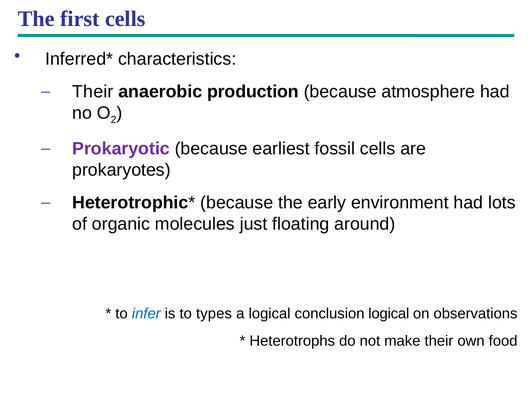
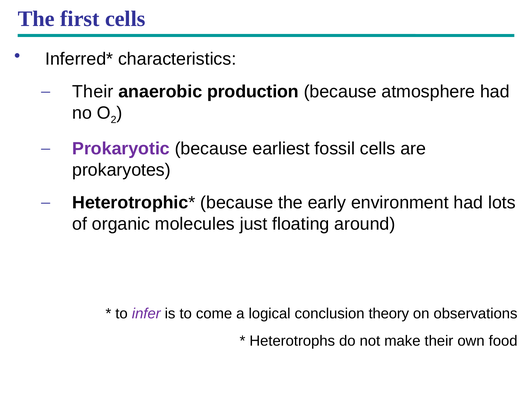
infer colour: blue -> purple
types: types -> come
conclusion logical: logical -> theory
